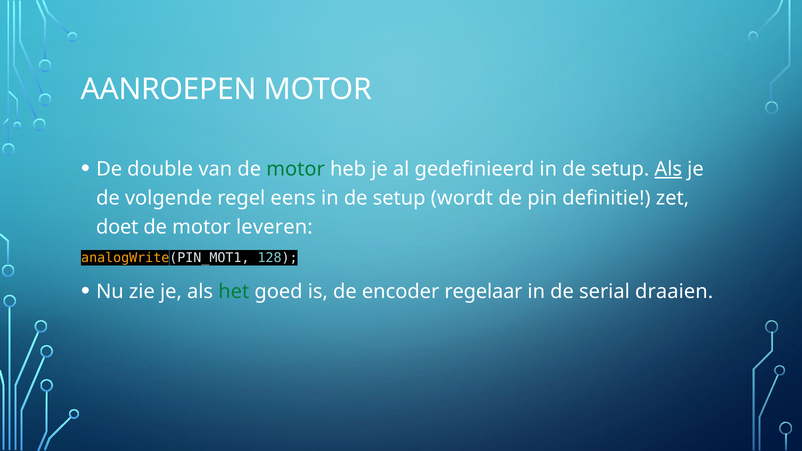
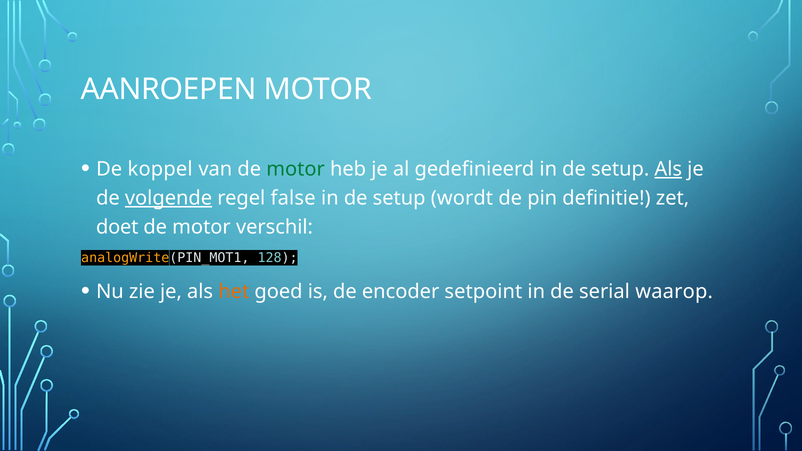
double: double -> koppel
volgende underline: none -> present
eens: eens -> false
leveren: leveren -> verschil
het colour: green -> orange
regelaar: regelaar -> setpoint
draaien: draaien -> waarop
